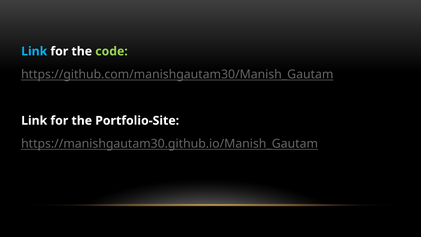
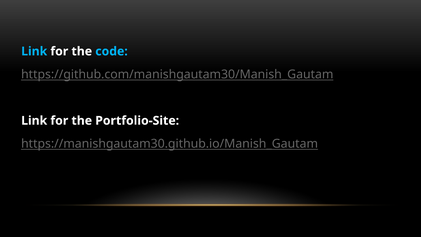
code colour: light green -> light blue
